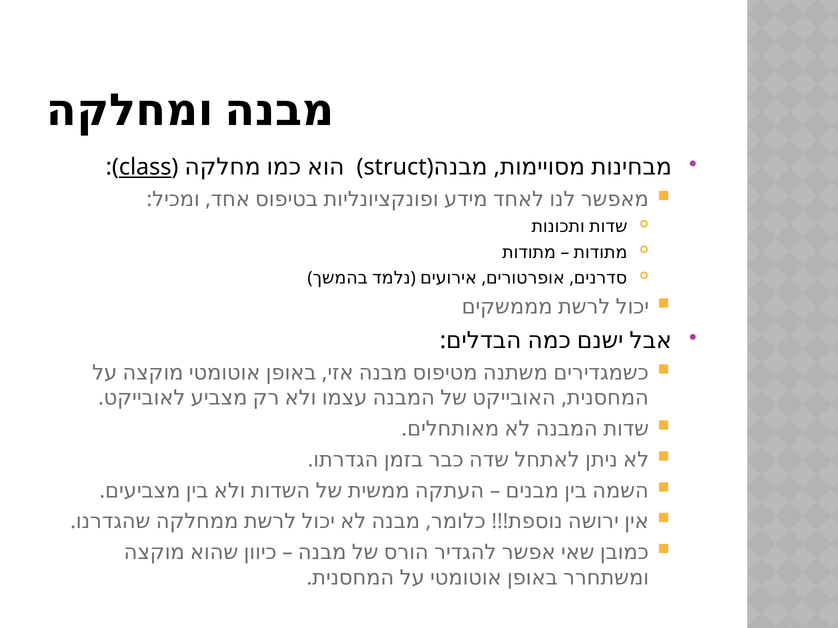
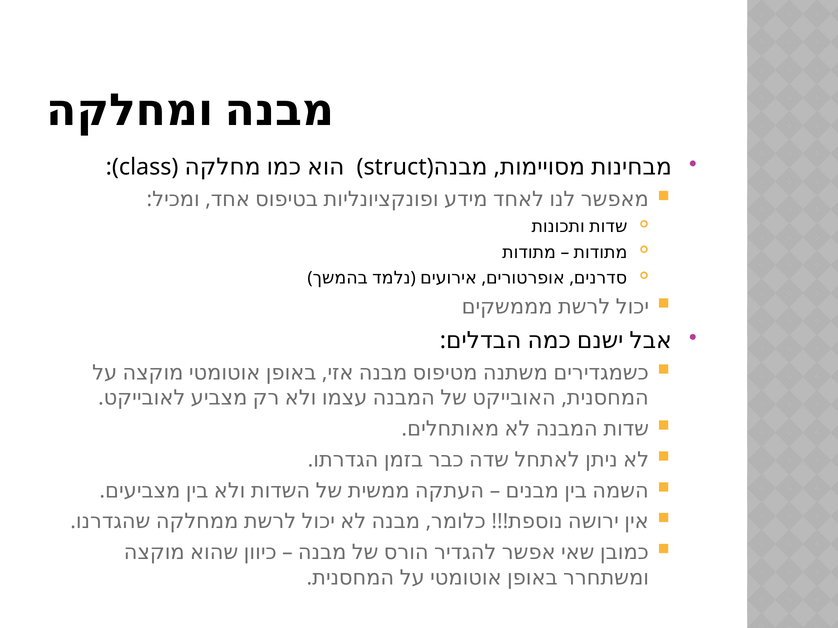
class underline: present -> none
